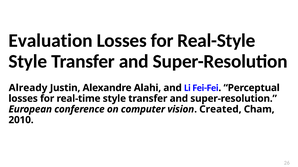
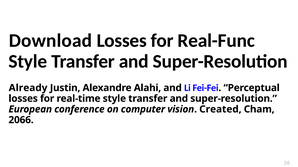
Evaluation: Evaluation -> Download
Real-Style: Real-Style -> Real-Func
2010: 2010 -> 2066
